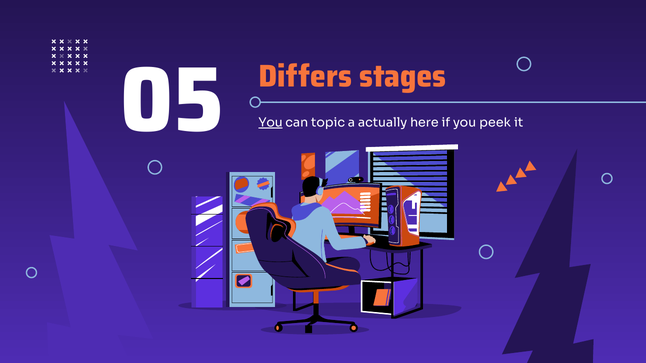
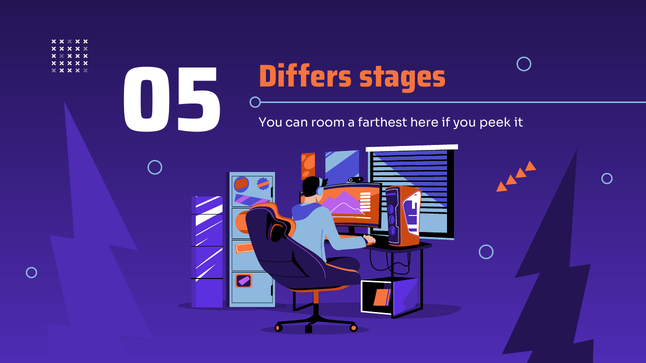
You at (271, 123) underline: present -> none
topic: topic -> room
actually: actually -> farthest
